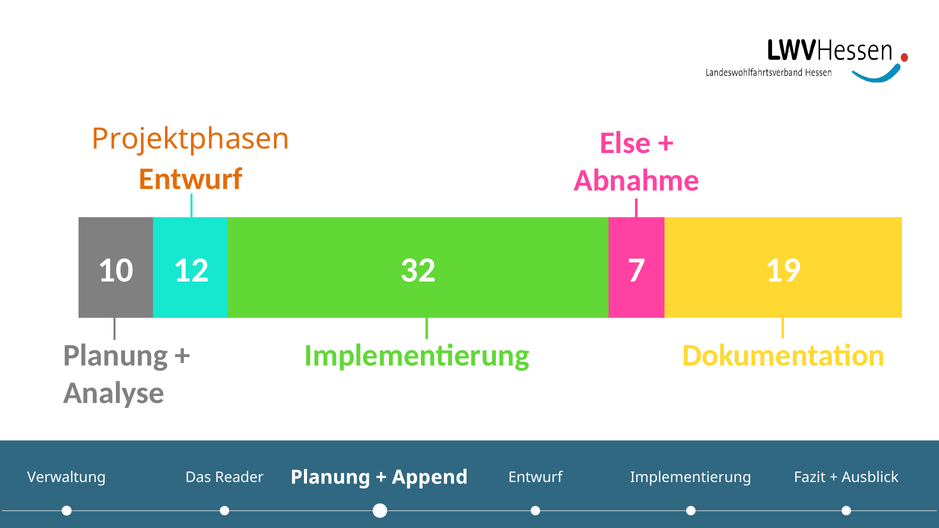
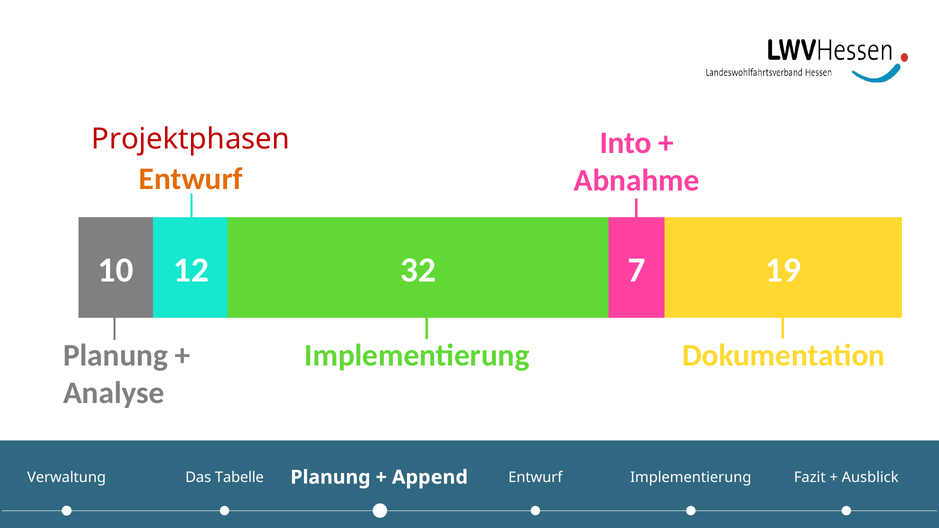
Else: Else -> Into
Projektphasen colour: orange -> red
Reader: Reader -> Tabelle
